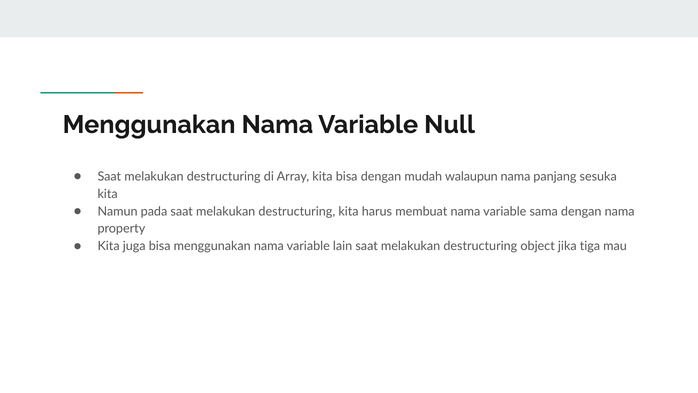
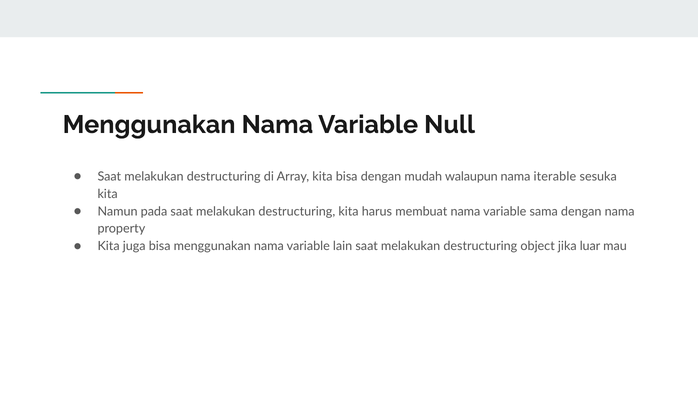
panjang: panjang -> iterable
tiga: tiga -> luar
